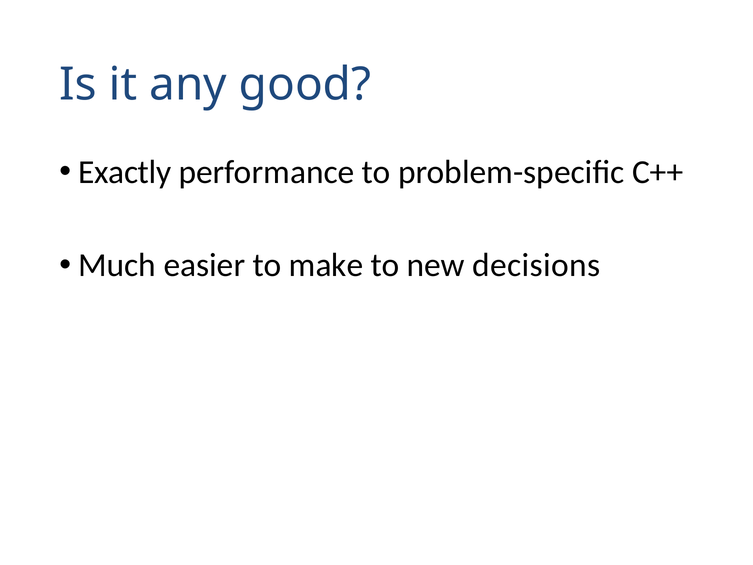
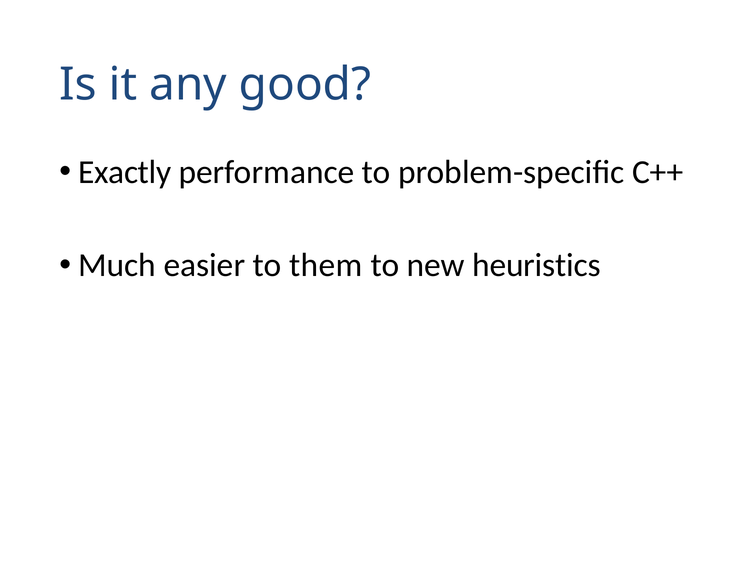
make: make -> them
to new decisions: decisions -> heuristics
